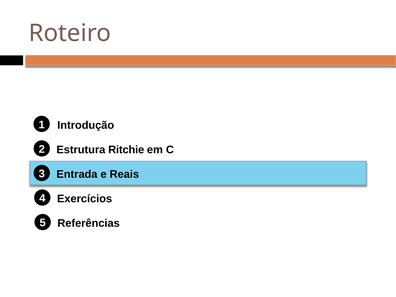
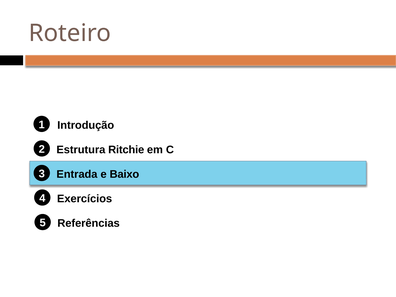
Reais: Reais -> Baixo
